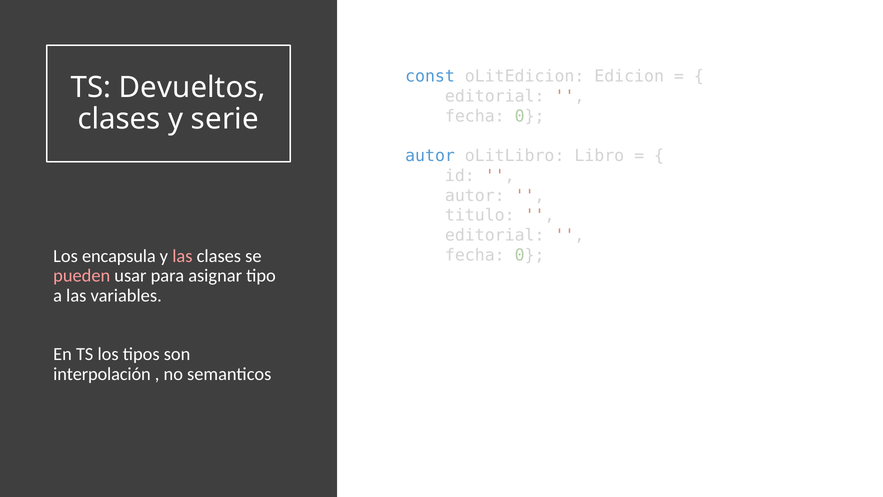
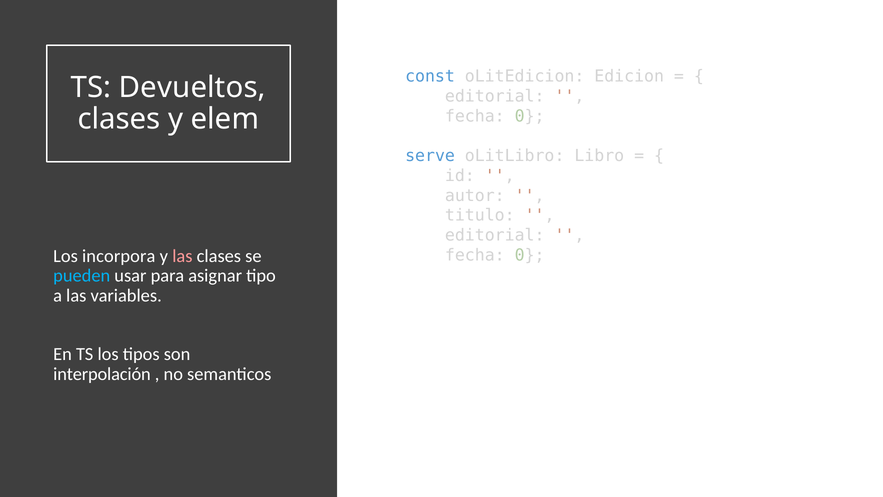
serie: serie -> elem
autor at (430, 156): autor -> serve
encapsula: encapsula -> incorpora
pueden colour: pink -> light blue
